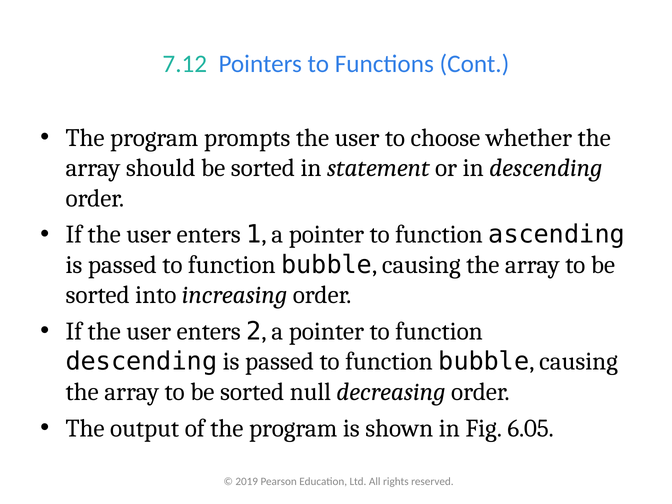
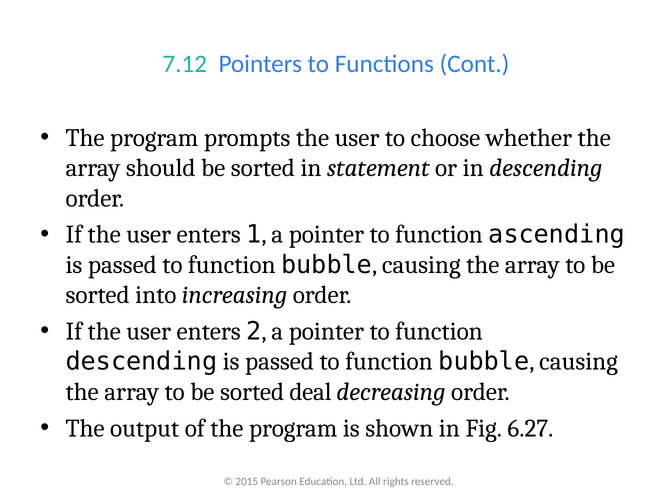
null: null -> deal
6.05: 6.05 -> 6.27
2019: 2019 -> 2015
